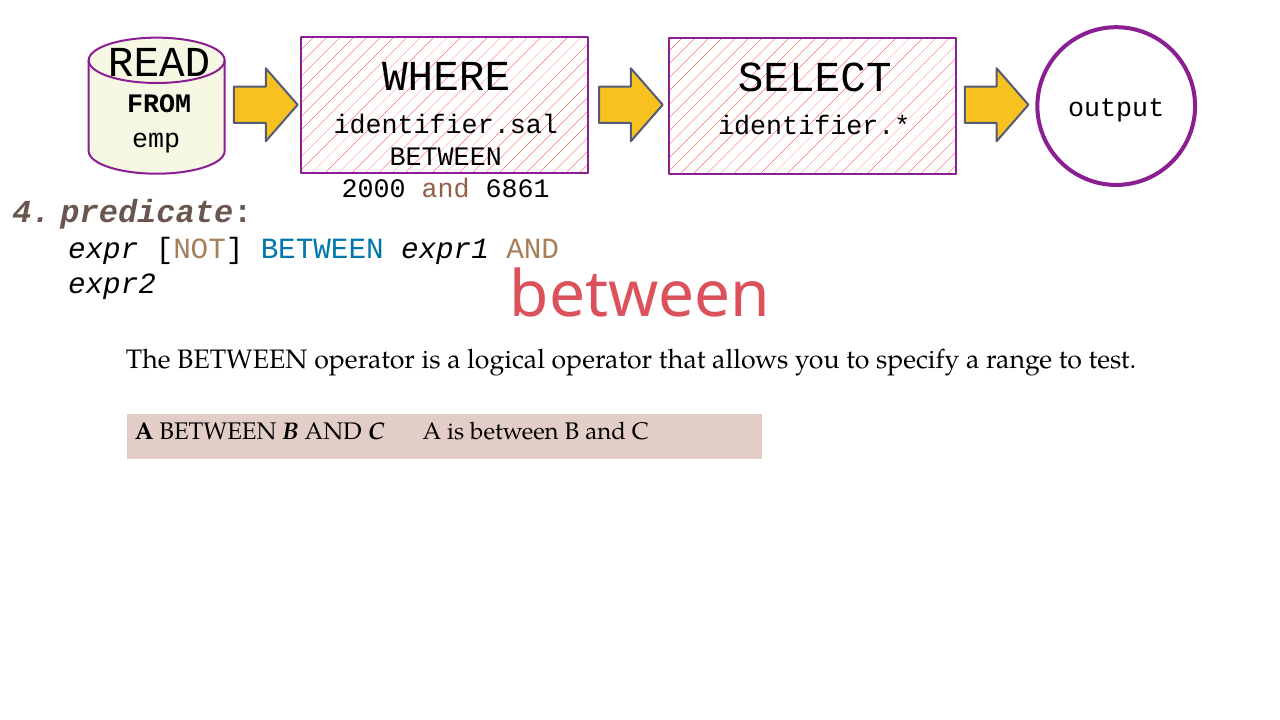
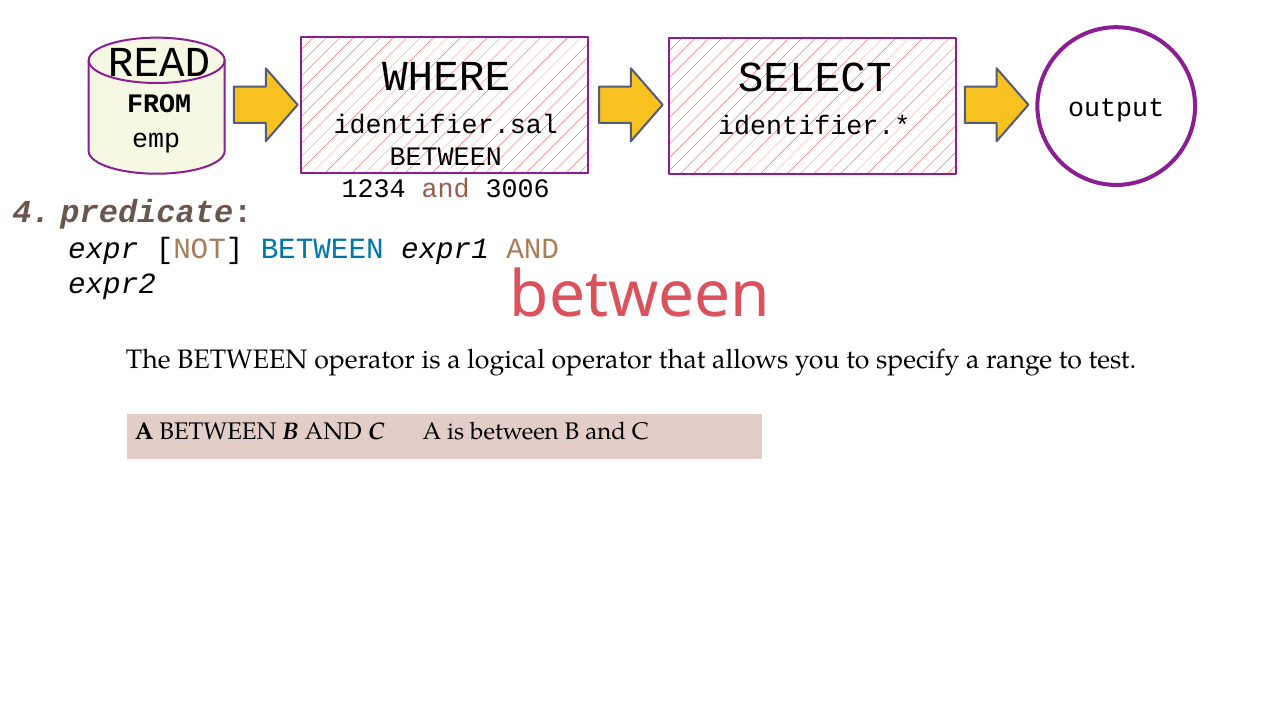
2000: 2000 -> 1234
6861: 6861 -> 3006
